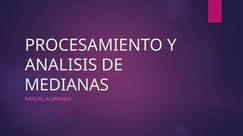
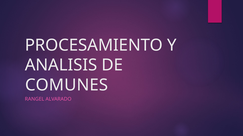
MEDIANAS: MEDIANAS -> COMUNES
